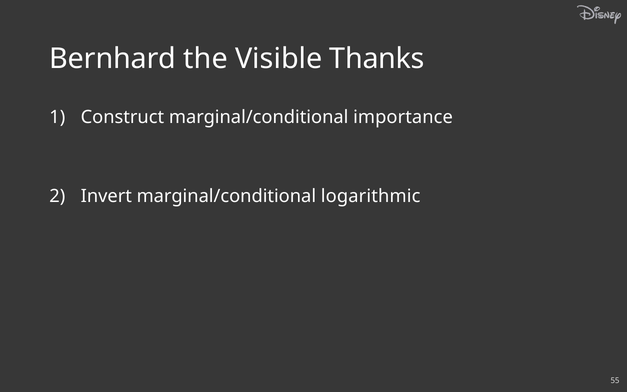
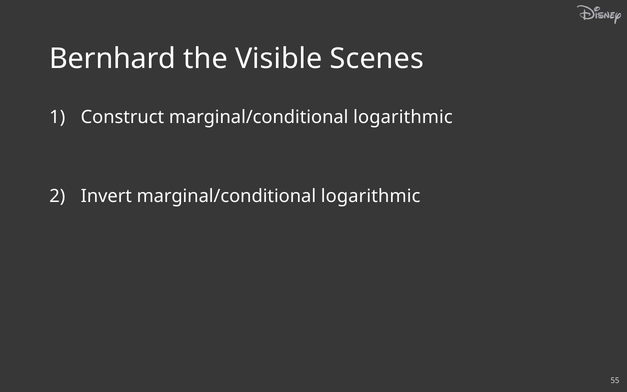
Thanks: Thanks -> Scenes
Construct marginal/conditional importance: importance -> logarithmic
